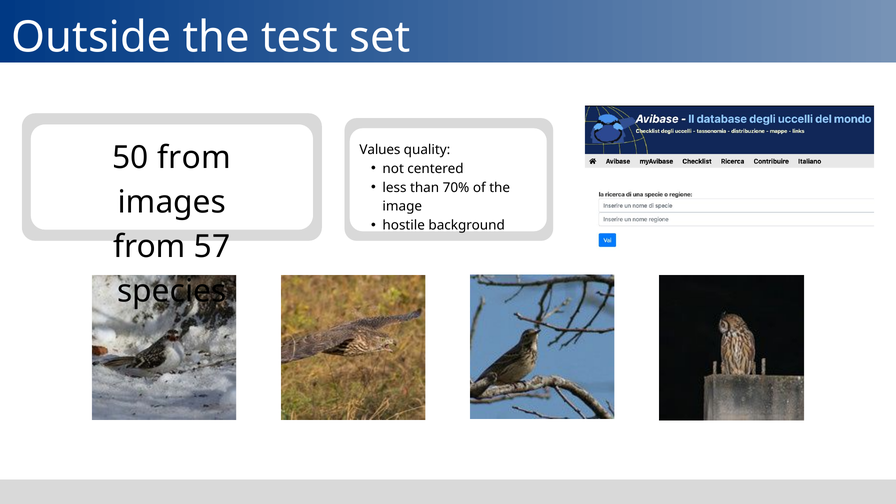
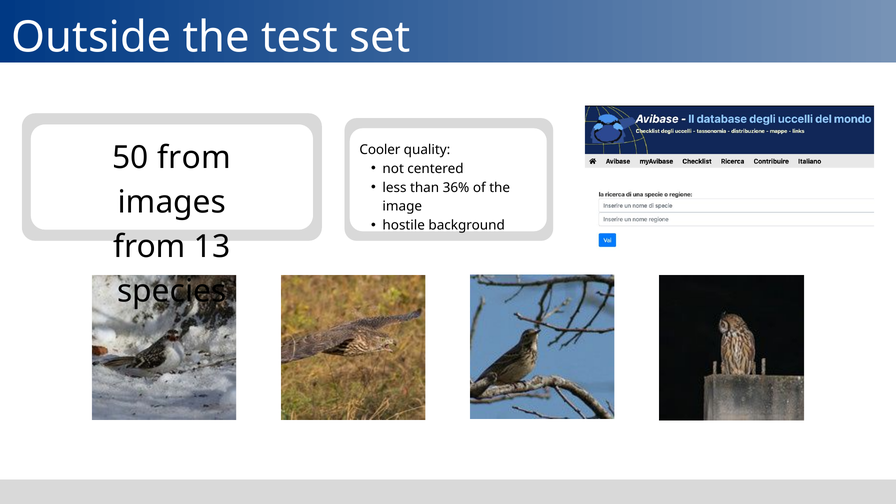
Values: Values -> Cooler
70%: 70% -> 36%
57: 57 -> 13
